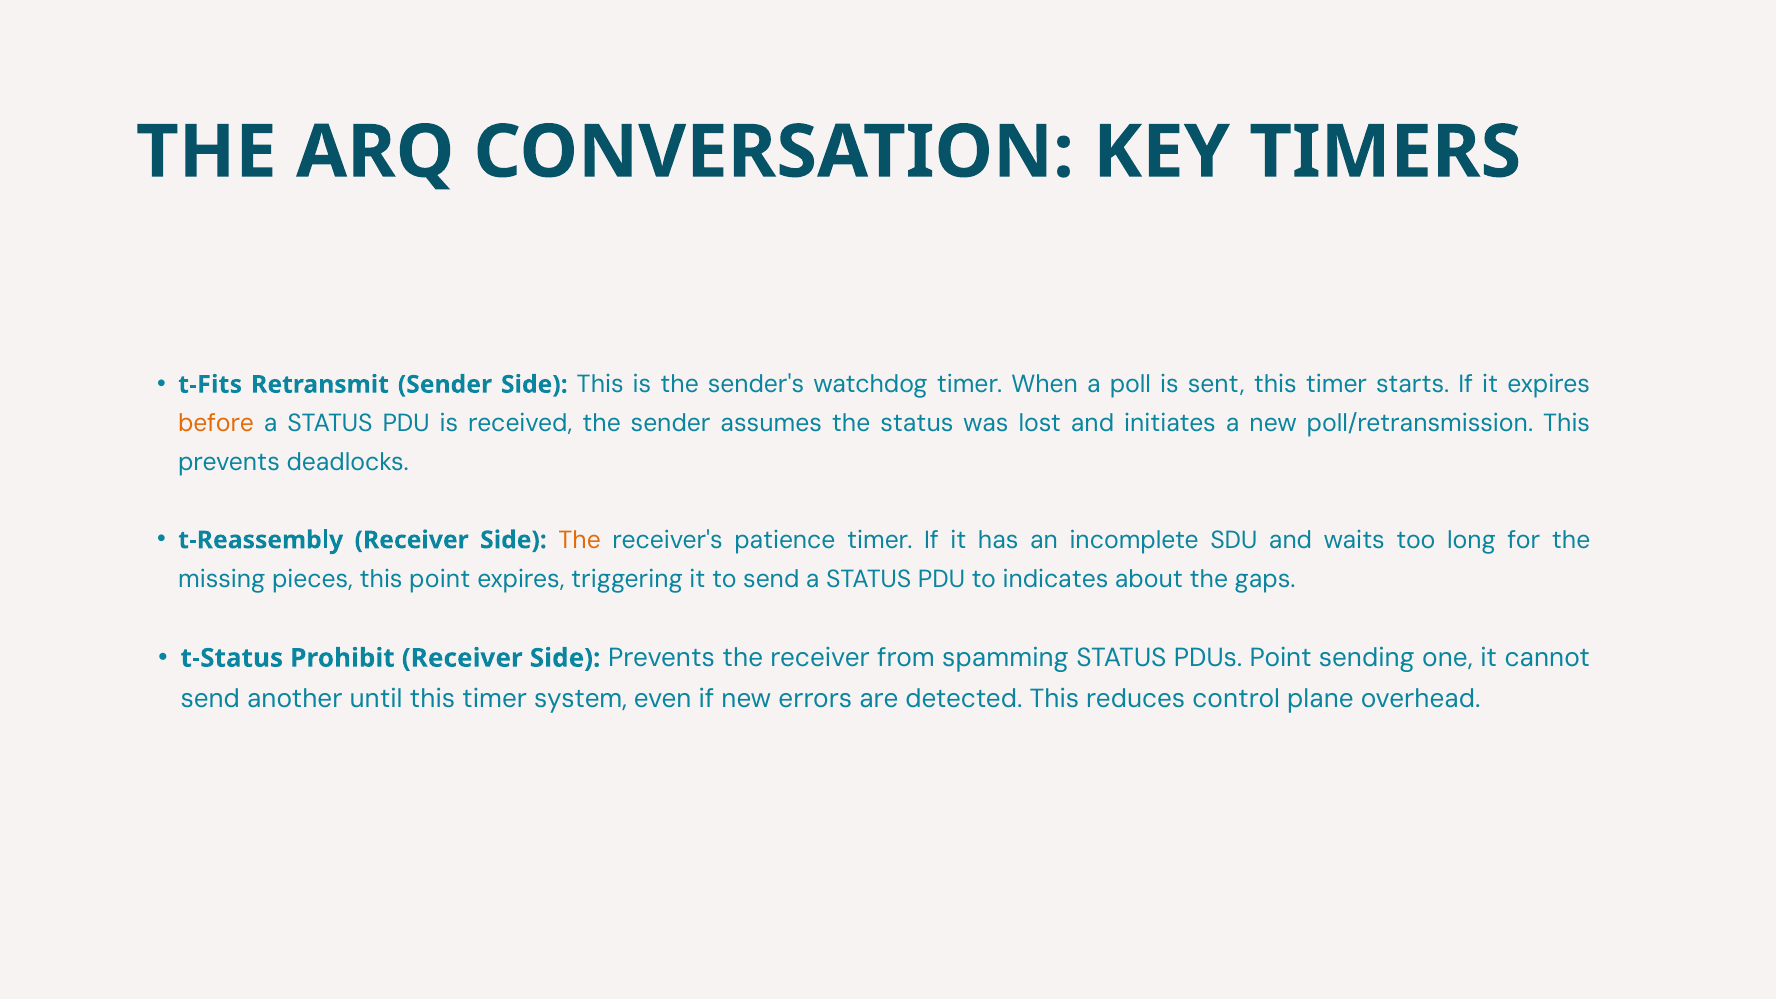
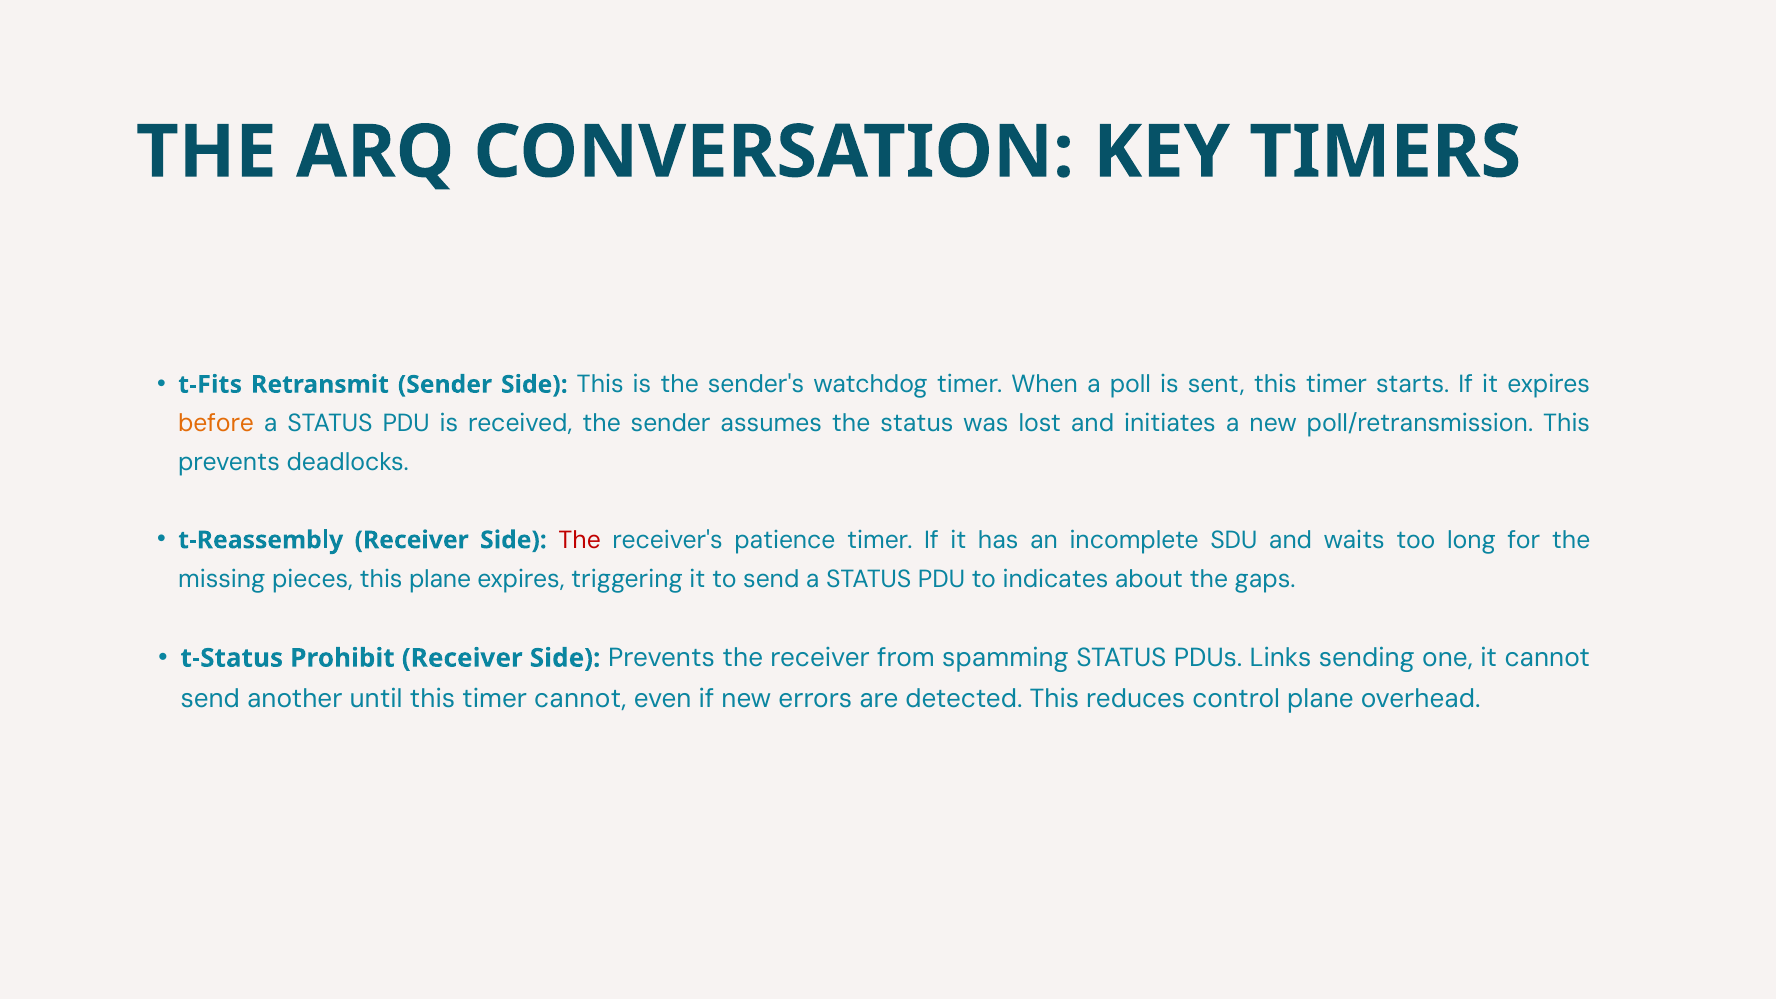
The at (580, 540) colour: orange -> red
this point: point -> plane
PDUs Point: Point -> Links
timer system: system -> cannot
